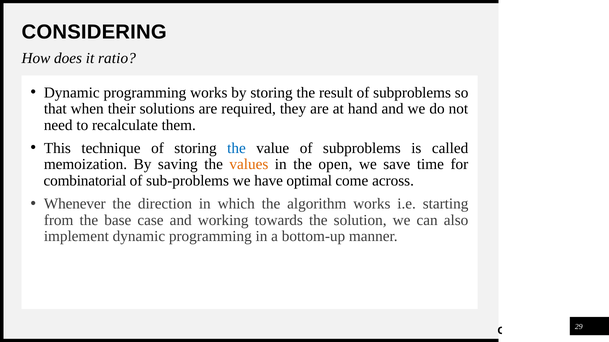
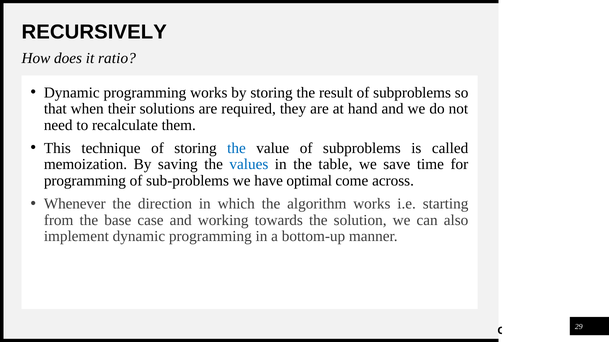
CONSIDERING: CONSIDERING -> RECURSIVELY
values colour: orange -> blue
open: open -> table
combinatorial at (85, 181): combinatorial -> programming
